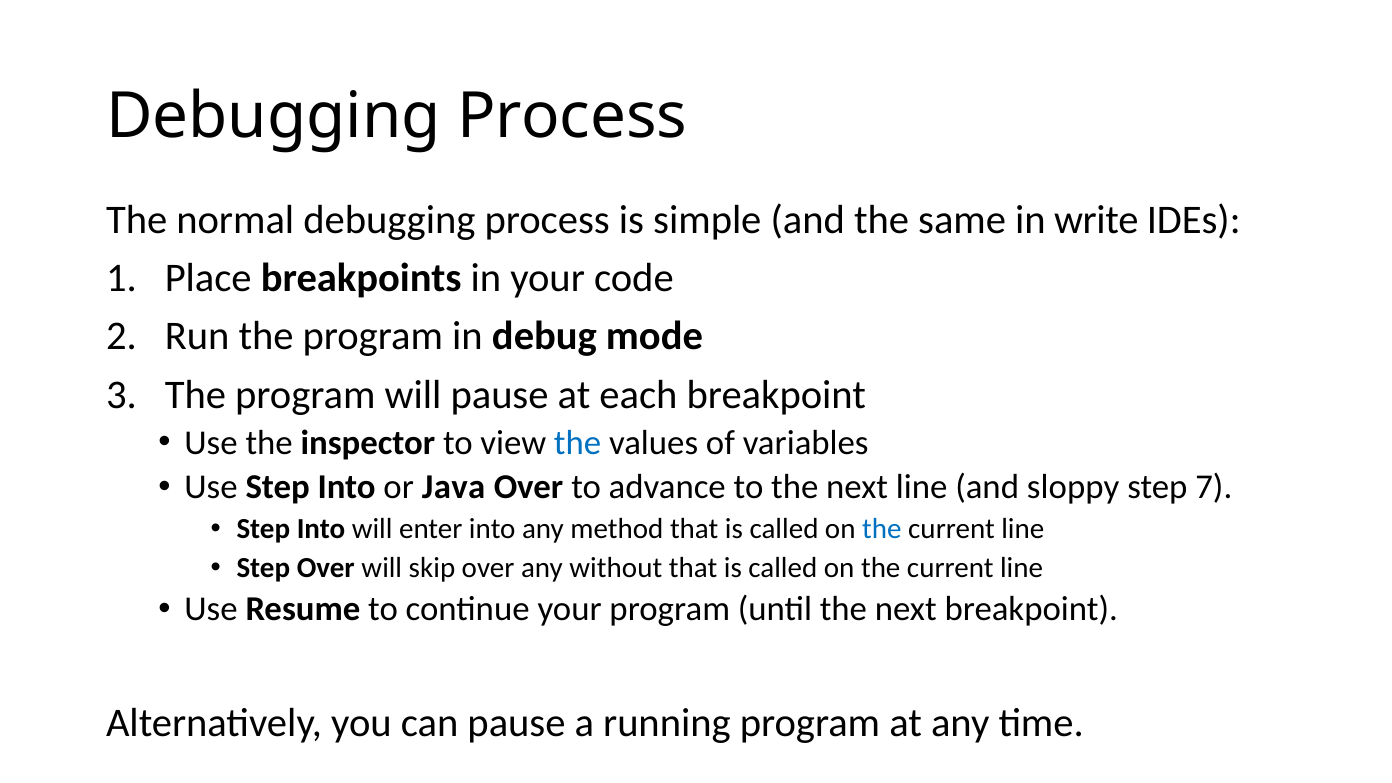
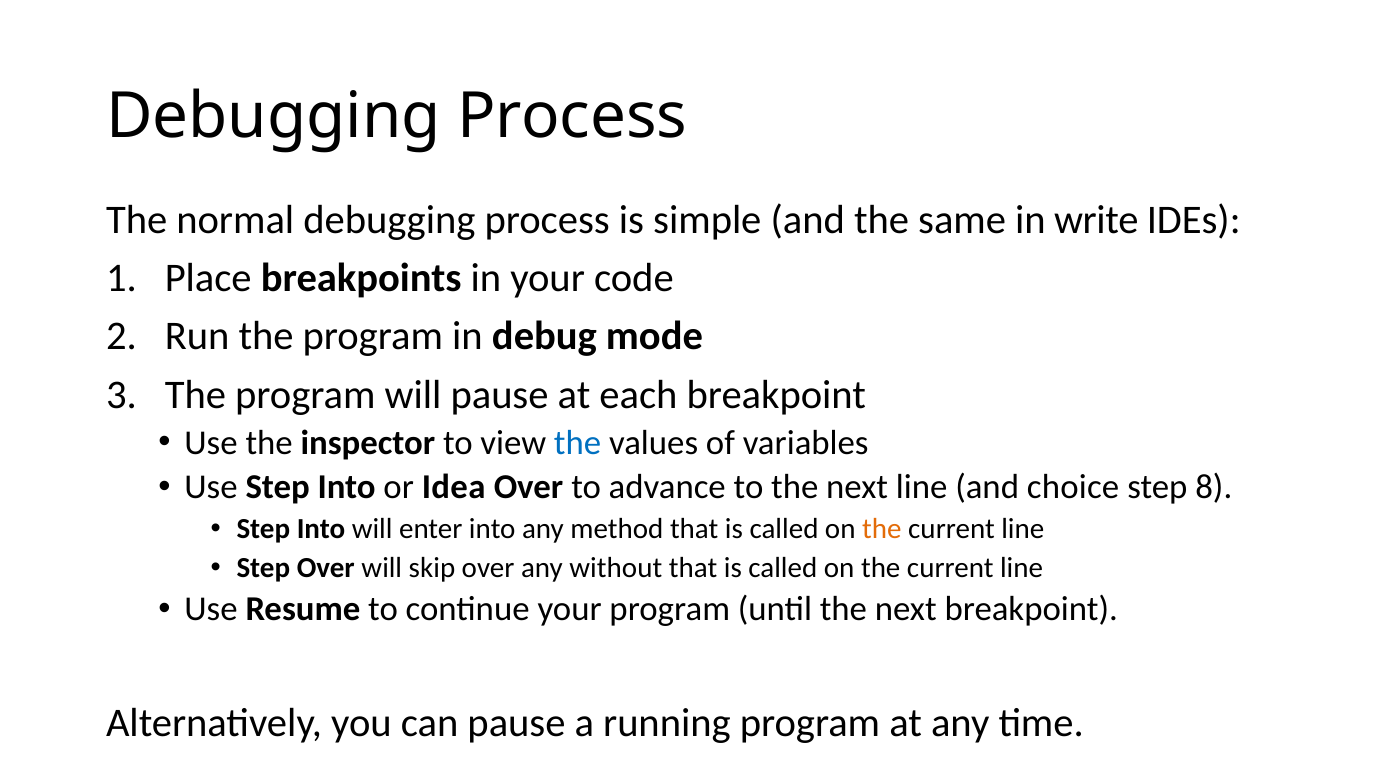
Java: Java -> Idea
sloppy: sloppy -> choice
7: 7 -> 8
the at (882, 529) colour: blue -> orange
